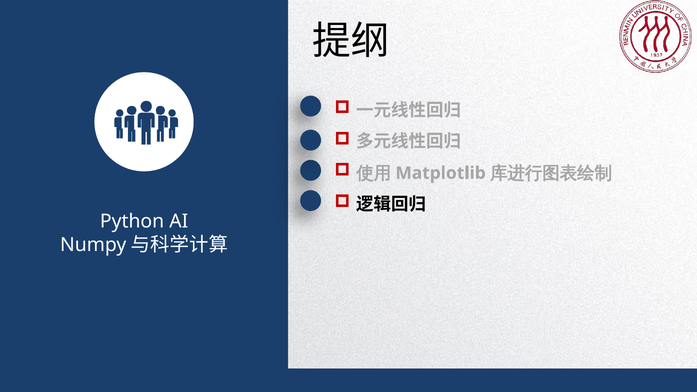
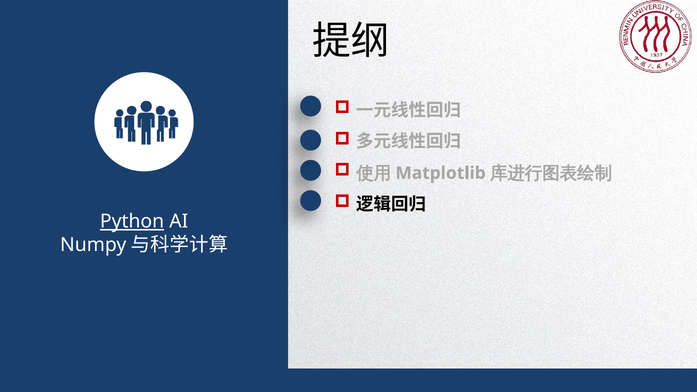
Python underline: none -> present
